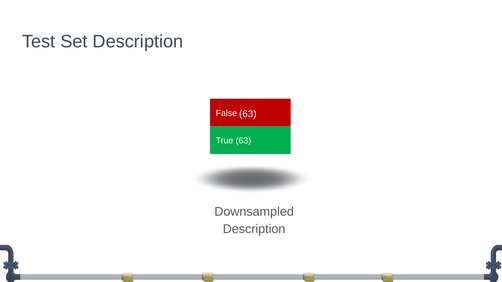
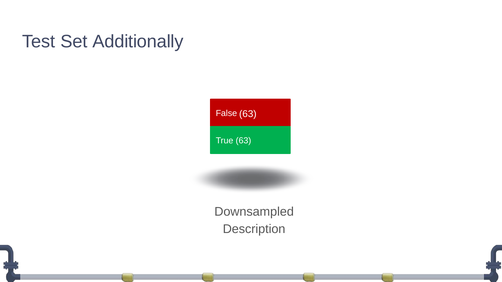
Set Description: Description -> Additionally
